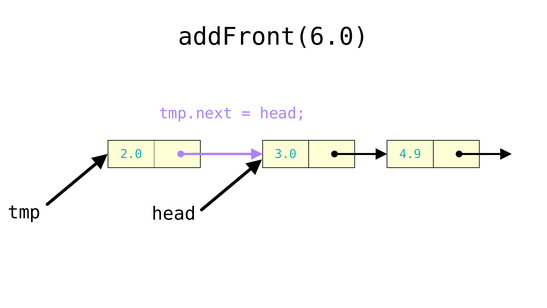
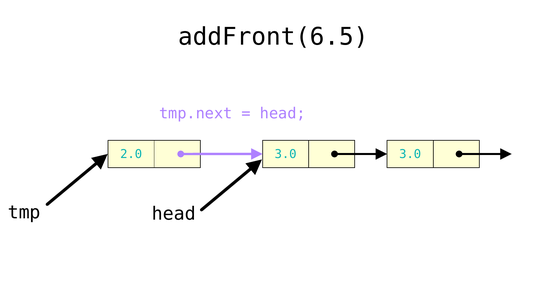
addFront(6.0: addFront(6.0 -> addFront(6.5
3.0 4.9: 4.9 -> 3.0
